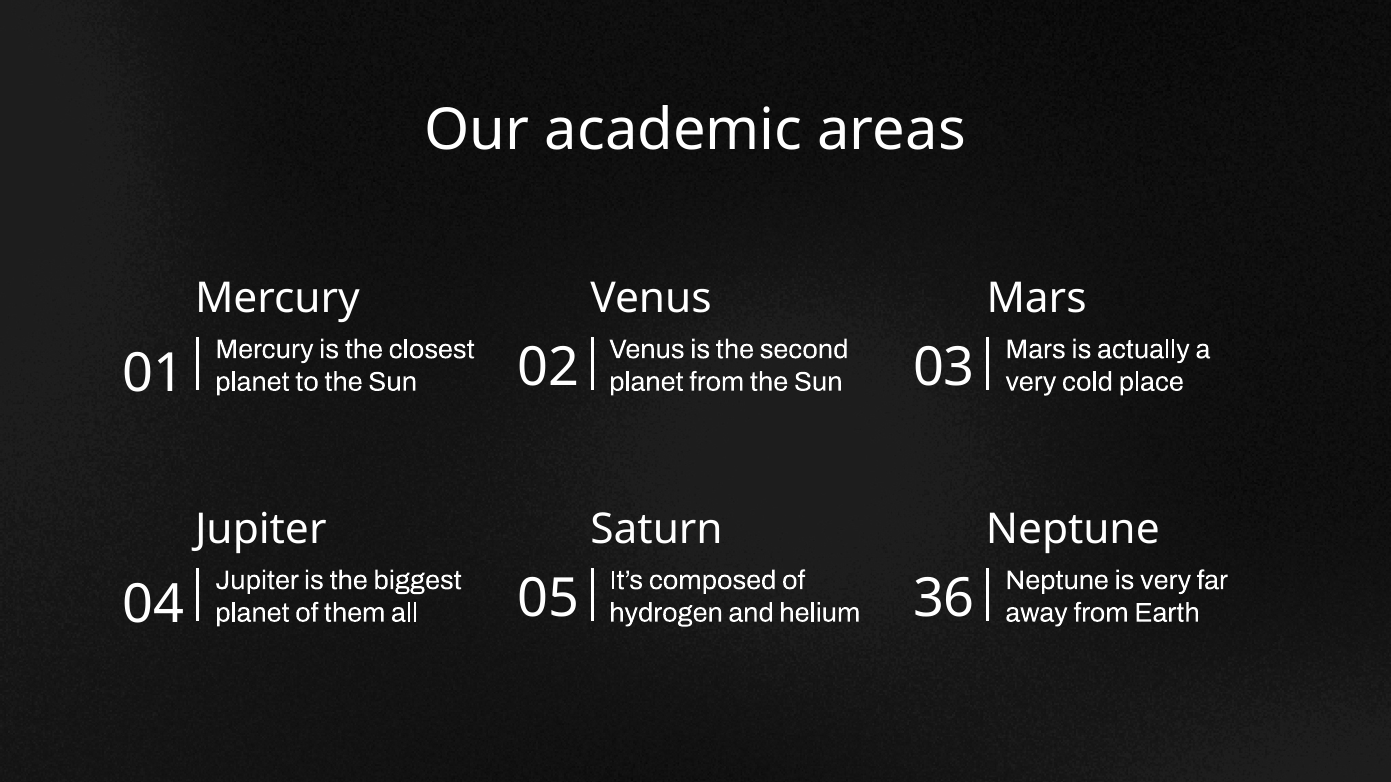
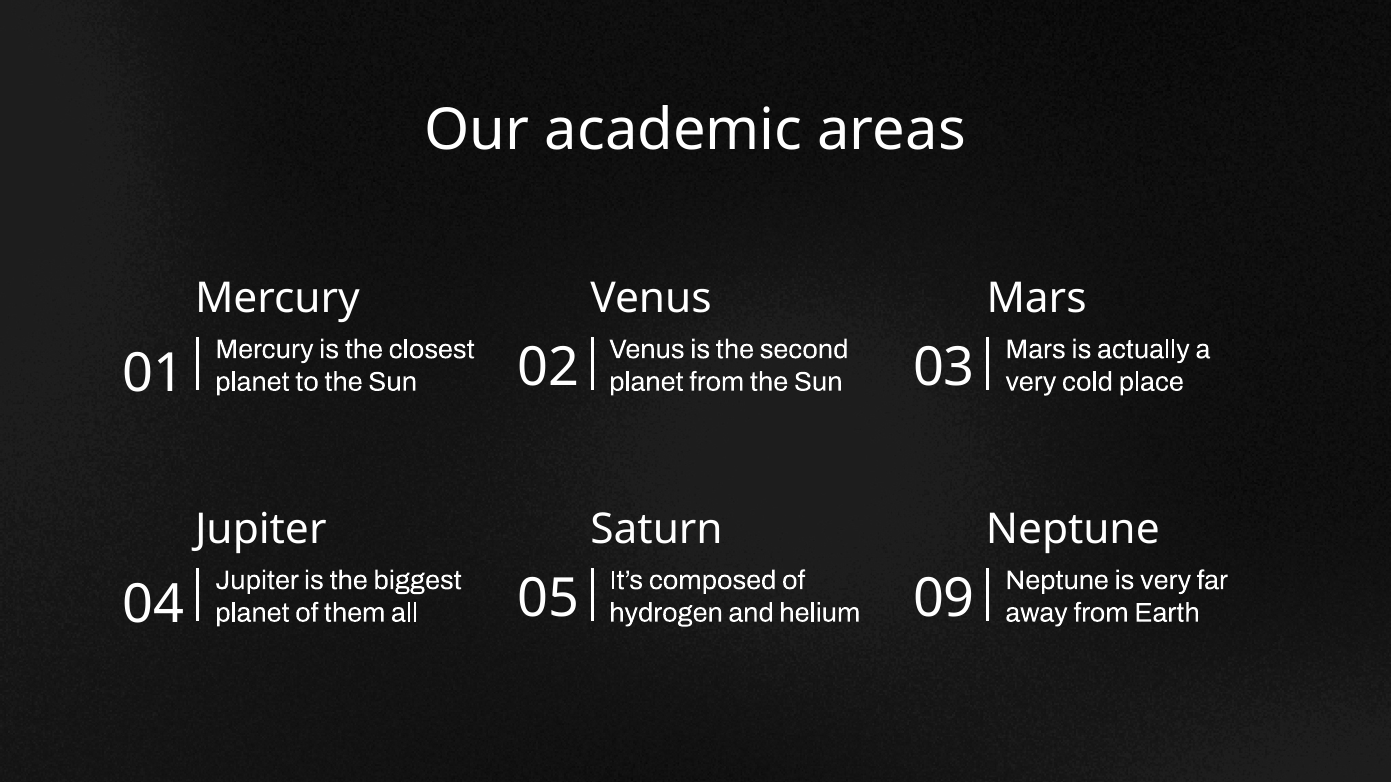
36: 36 -> 09
